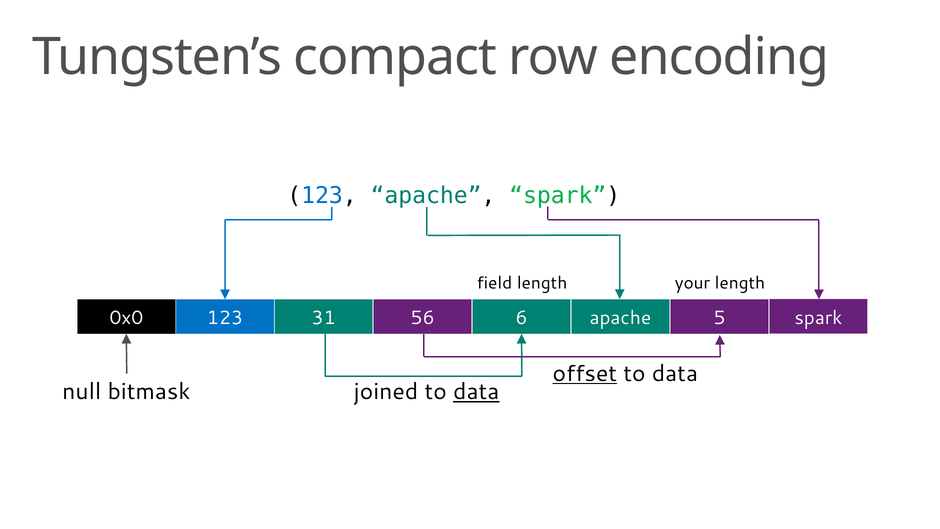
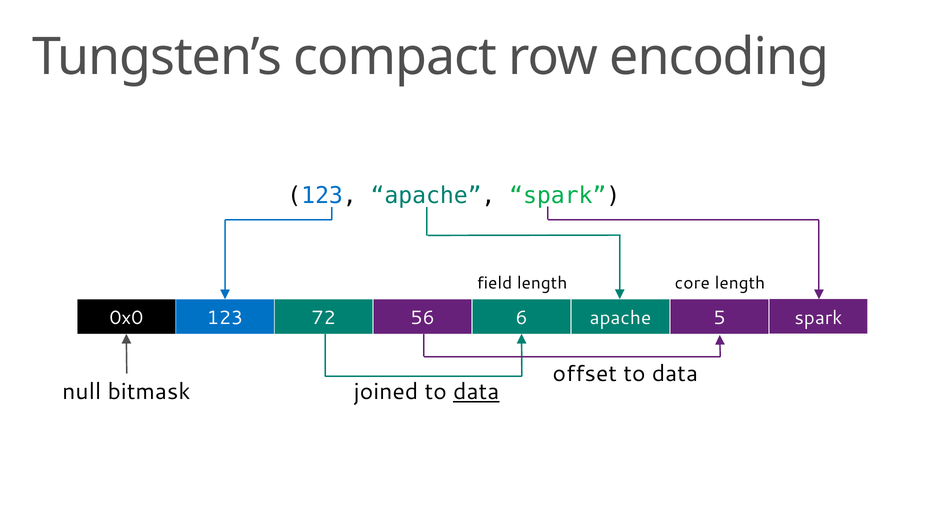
your: your -> core
31: 31 -> 72
offset underline: present -> none
